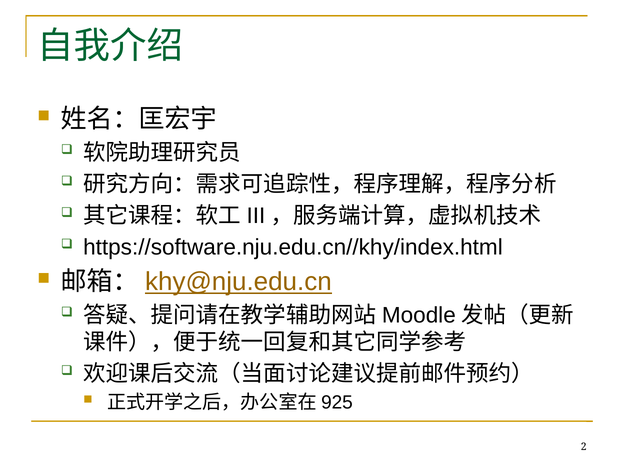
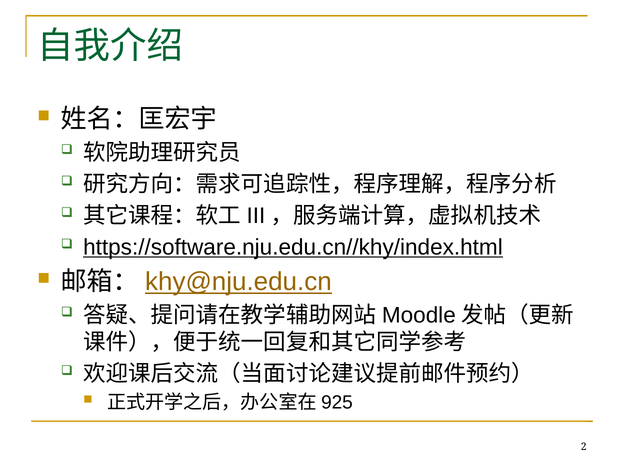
https://software.nju.edu.cn//khy/index.html underline: none -> present
